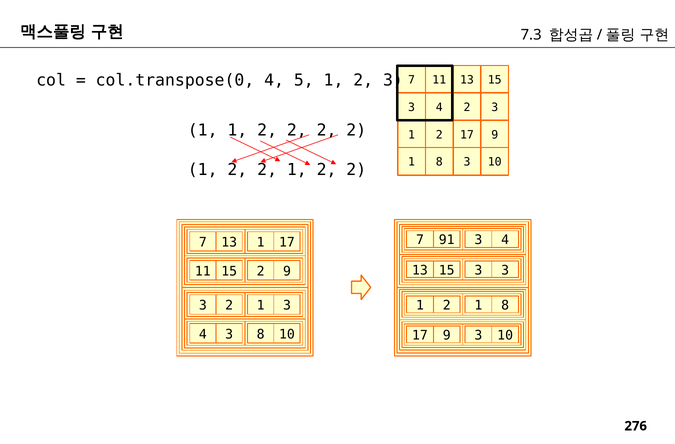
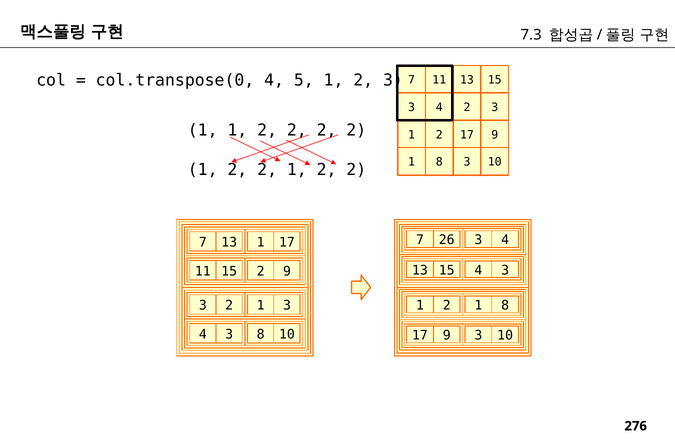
91: 91 -> 26
3 at (478, 270): 3 -> 4
